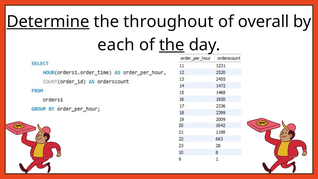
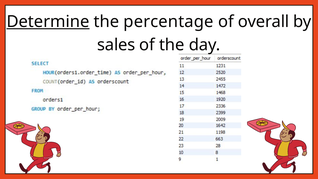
throughout: throughout -> percentage
each: each -> sales
the at (172, 45) underline: present -> none
